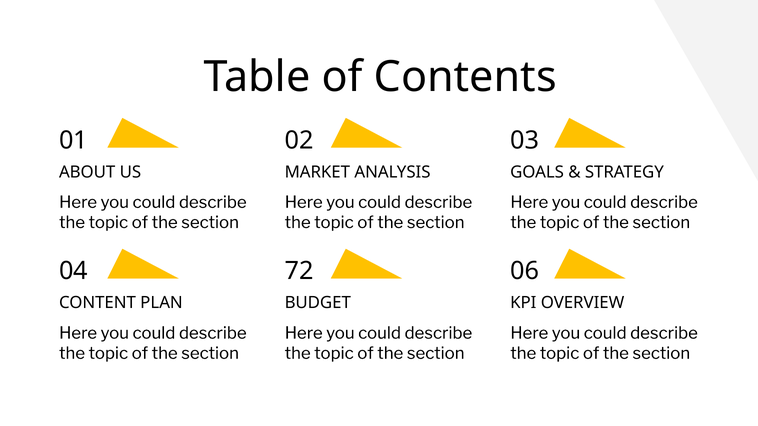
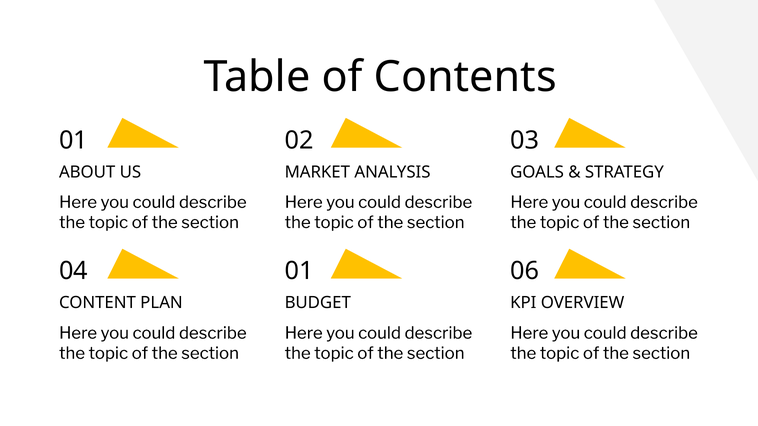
04 72: 72 -> 01
